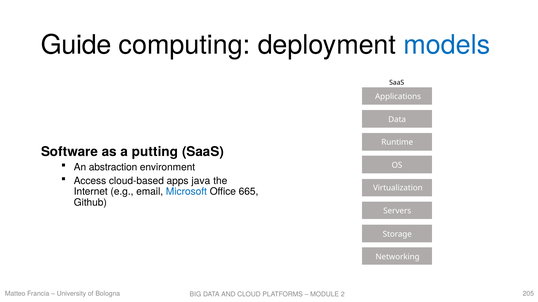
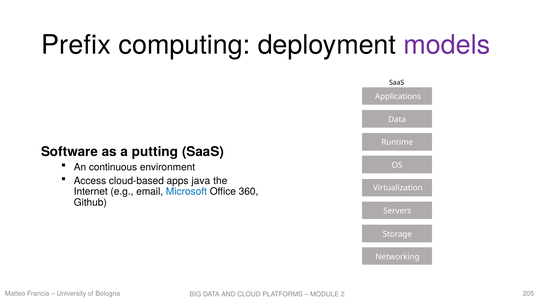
Guide: Guide -> Prefix
models colour: blue -> purple
abstraction: abstraction -> continuous
665: 665 -> 360
